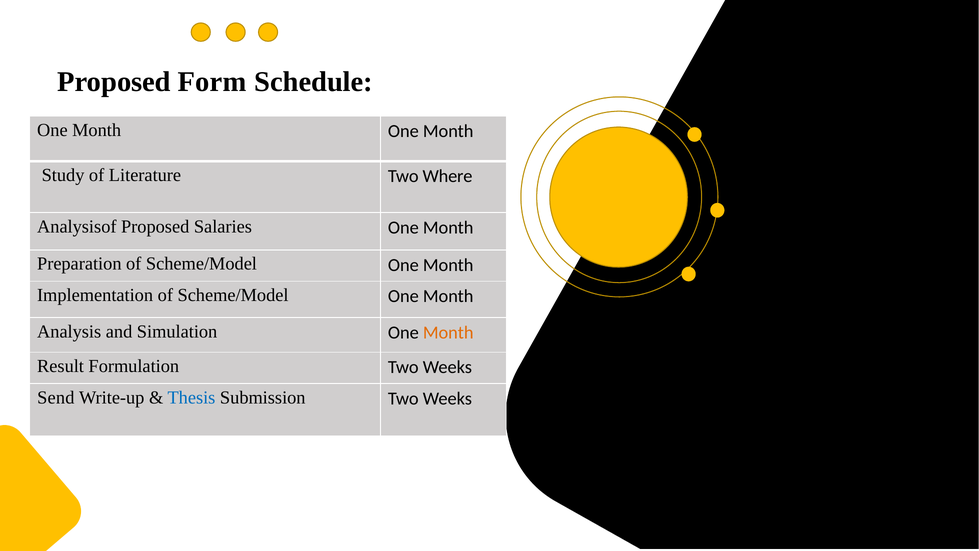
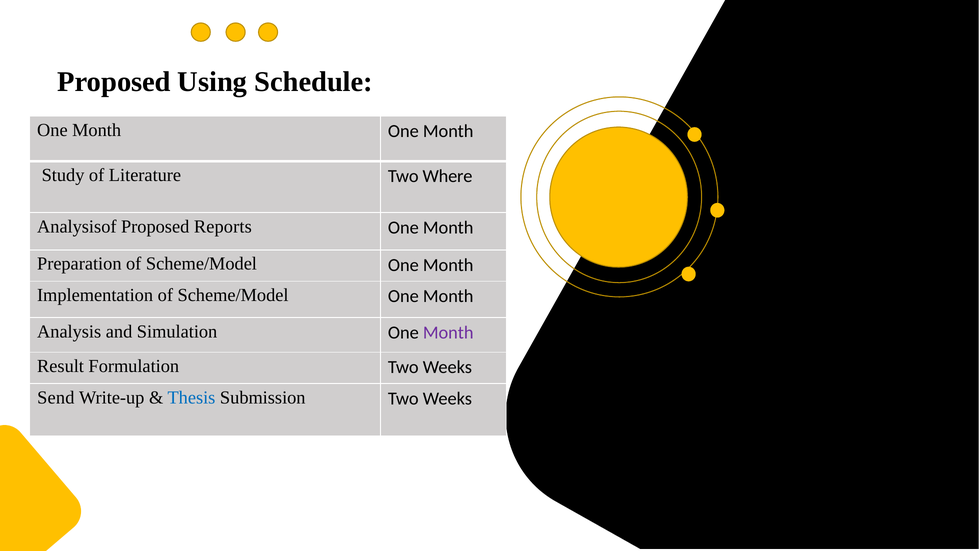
Form: Form -> Using
Salaries: Salaries -> Reports
Month at (448, 332) colour: orange -> purple
